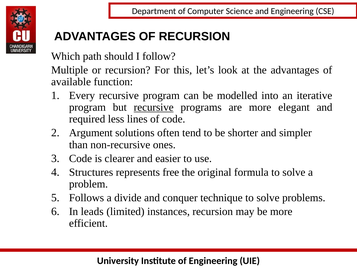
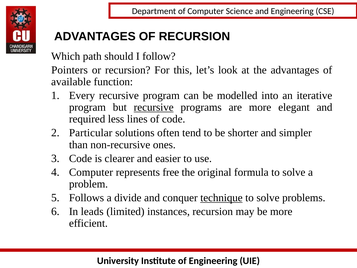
Multiple: Multiple -> Pointers
Argument: Argument -> Particular
Structures at (91, 172): Structures -> Computer
technique underline: none -> present
